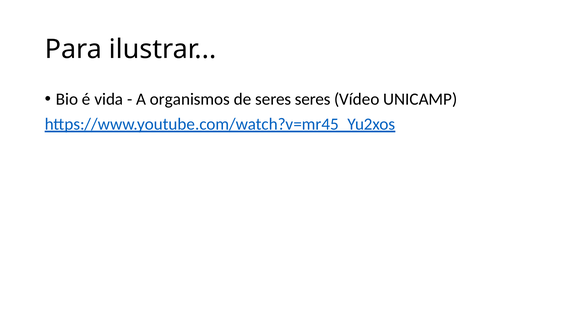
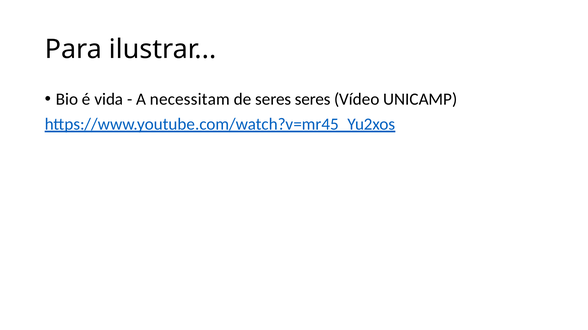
organismos: organismos -> necessitam
